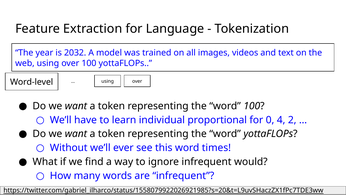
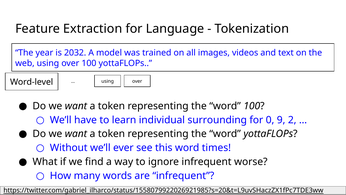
proportional: proportional -> surrounding
4: 4 -> 9
would: would -> worse
